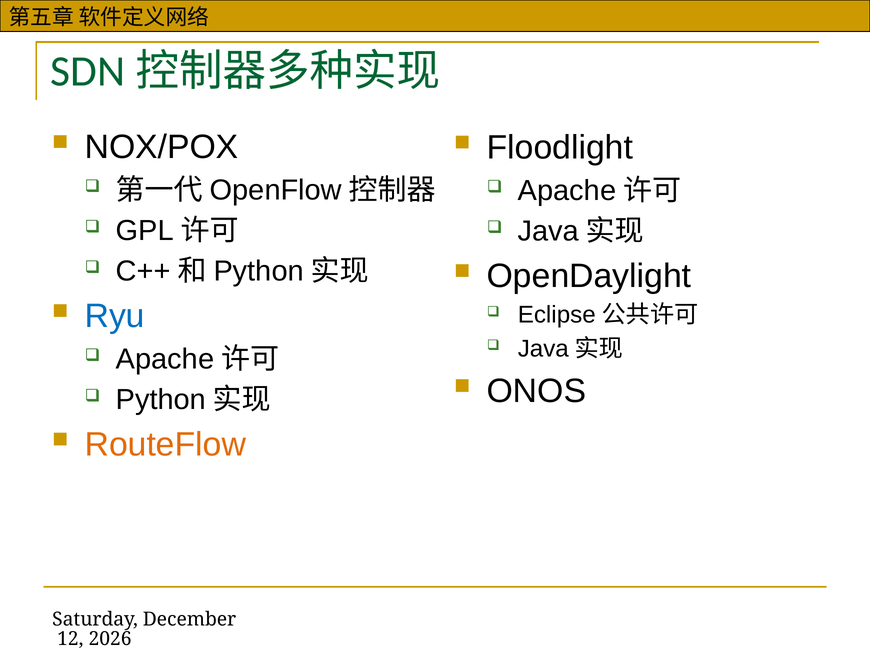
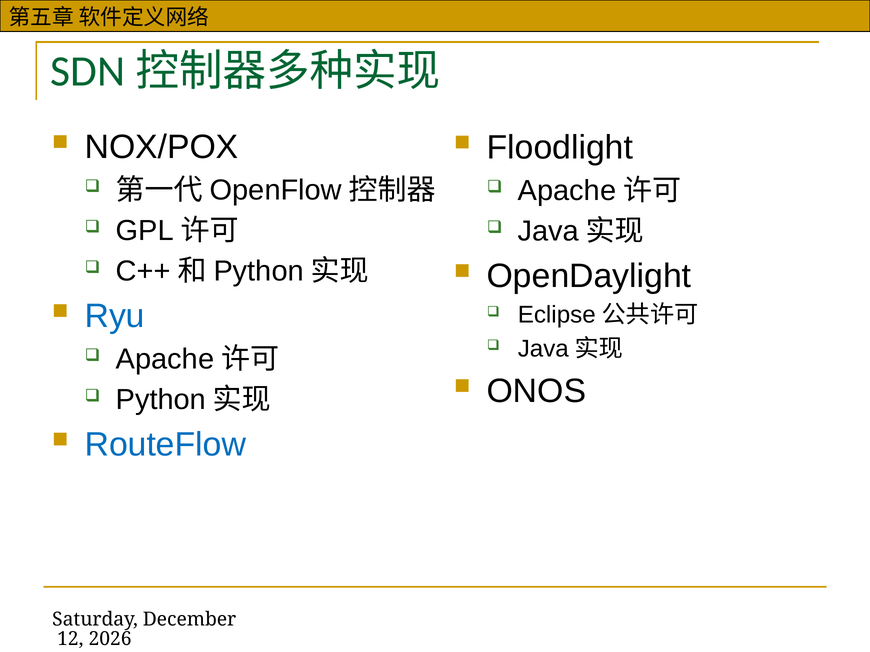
RouteFlow colour: orange -> blue
